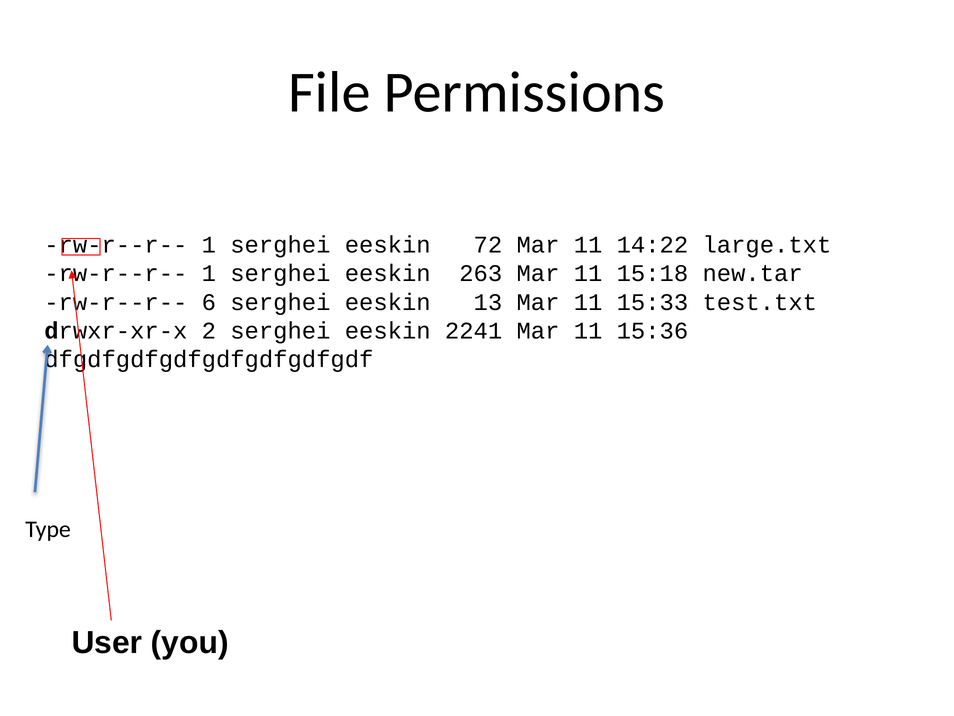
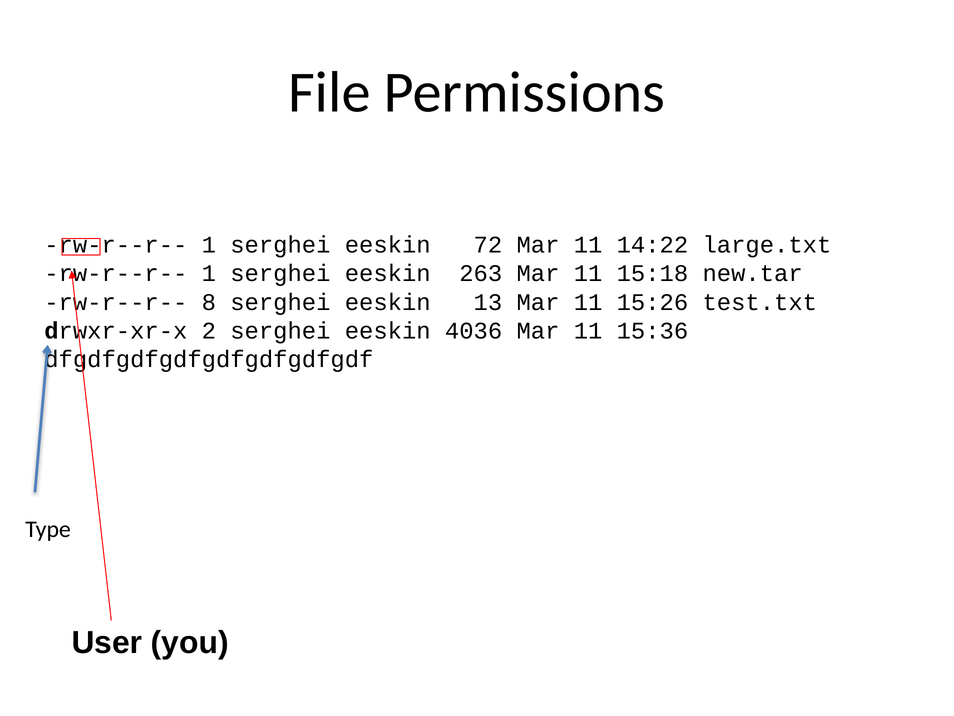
6: 6 -> 8
15:33: 15:33 -> 15:26
2241: 2241 -> 4036
